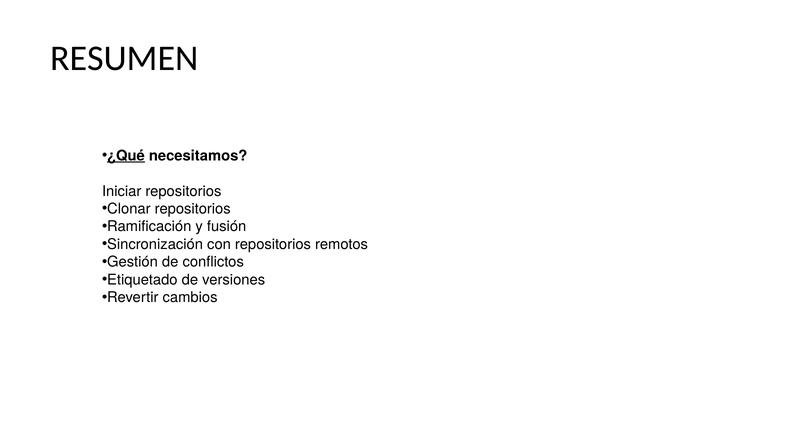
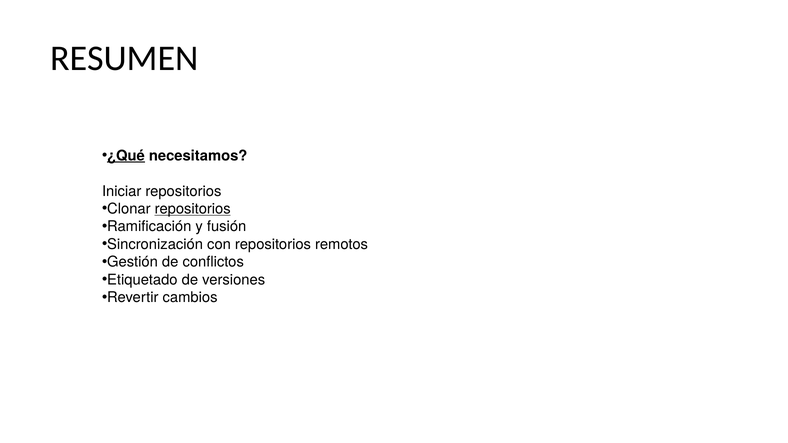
repositorios at (193, 209) underline: none -> present
